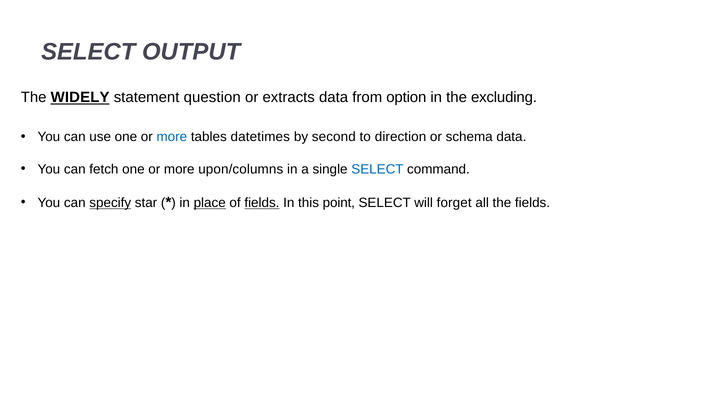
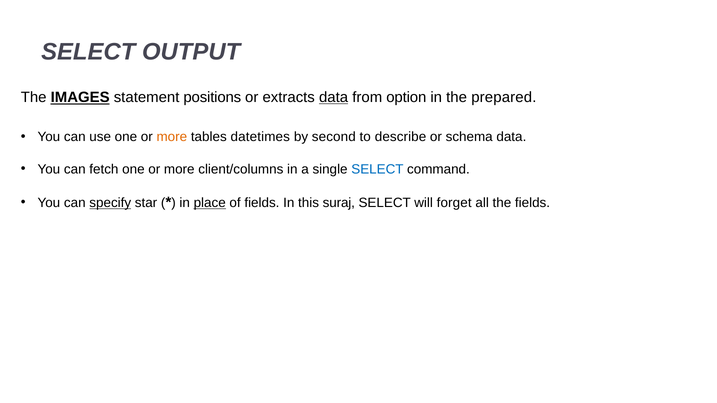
WIDELY: WIDELY -> IMAGES
question: question -> positions
data at (334, 97) underline: none -> present
excluding: excluding -> prepared
more at (172, 137) colour: blue -> orange
direction: direction -> describe
upon/columns: upon/columns -> client/columns
fields at (262, 203) underline: present -> none
point: point -> suraj
